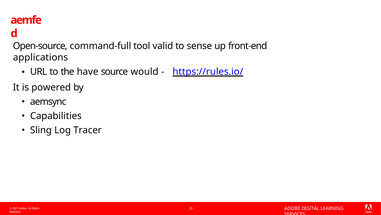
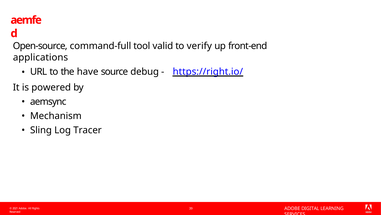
sense: sense -> verify
would: would -> debug
https://rules.io/: https://rules.io/ -> https://right.io/
Capabilities: Capabilities -> Mechanism
